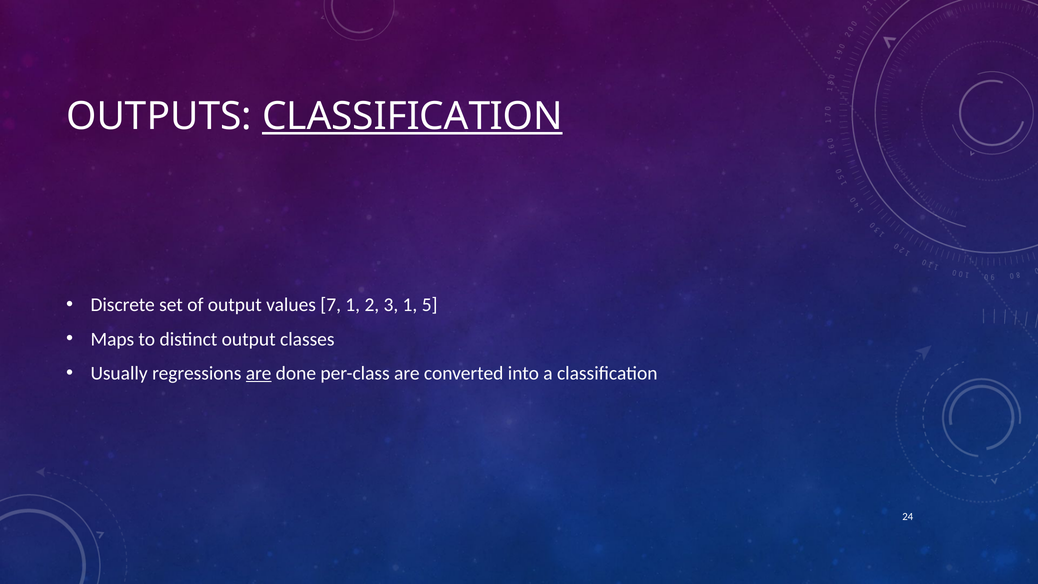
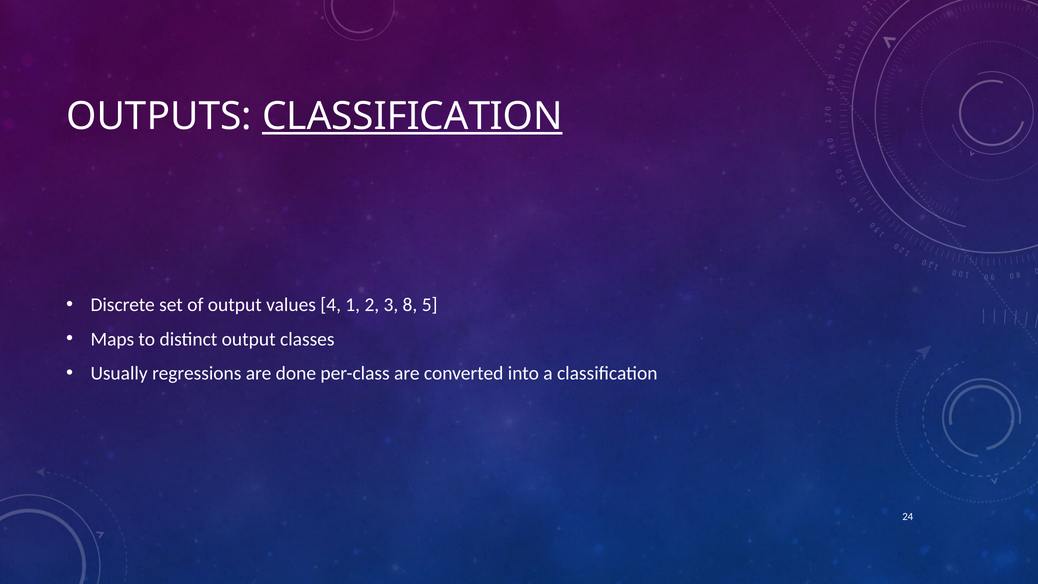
7: 7 -> 4
3 1: 1 -> 8
are at (259, 373) underline: present -> none
